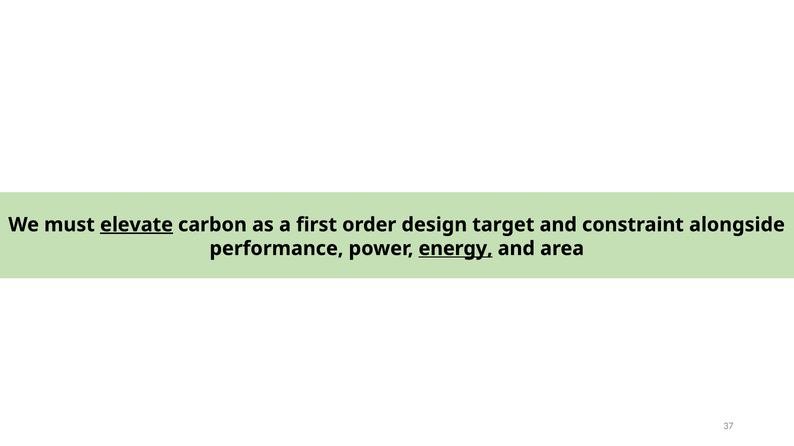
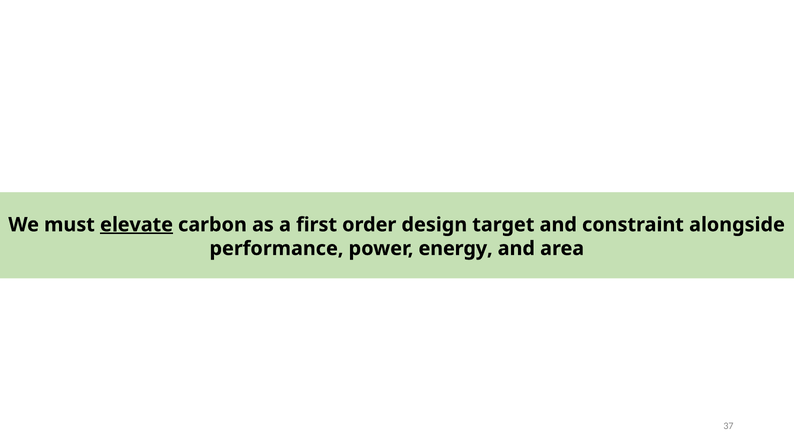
energy underline: present -> none
